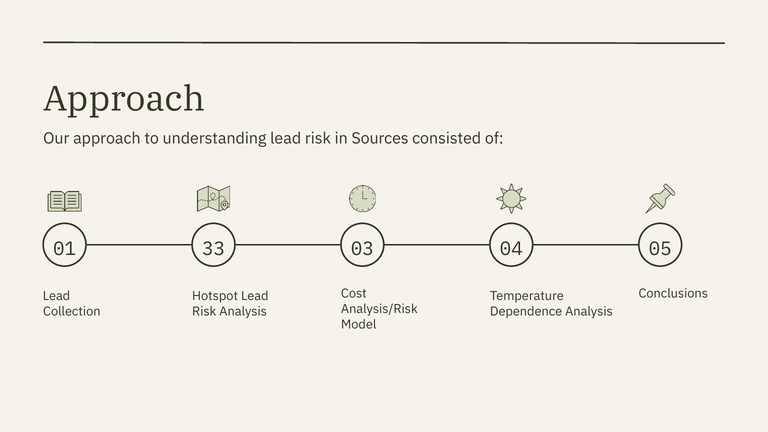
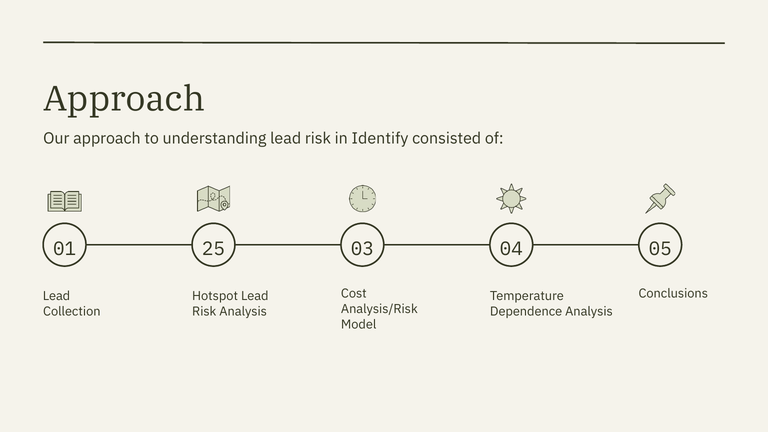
Sources: Sources -> Identify
33: 33 -> 25
